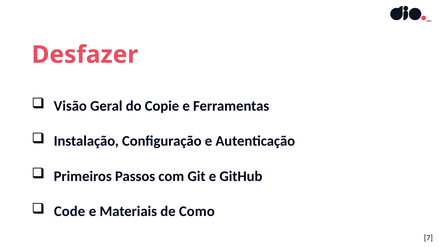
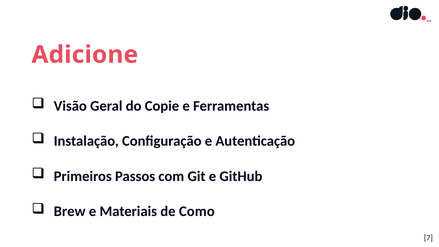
Desfazer: Desfazer -> Adicione
Code: Code -> Brew
